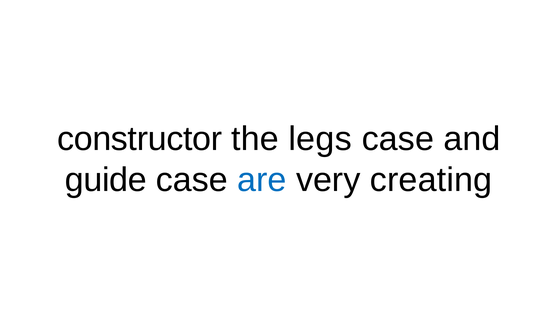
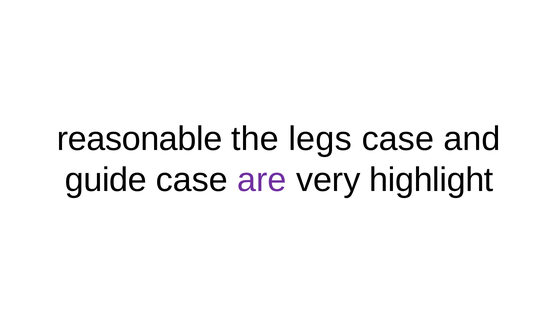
constructor: constructor -> reasonable
are colour: blue -> purple
creating: creating -> highlight
